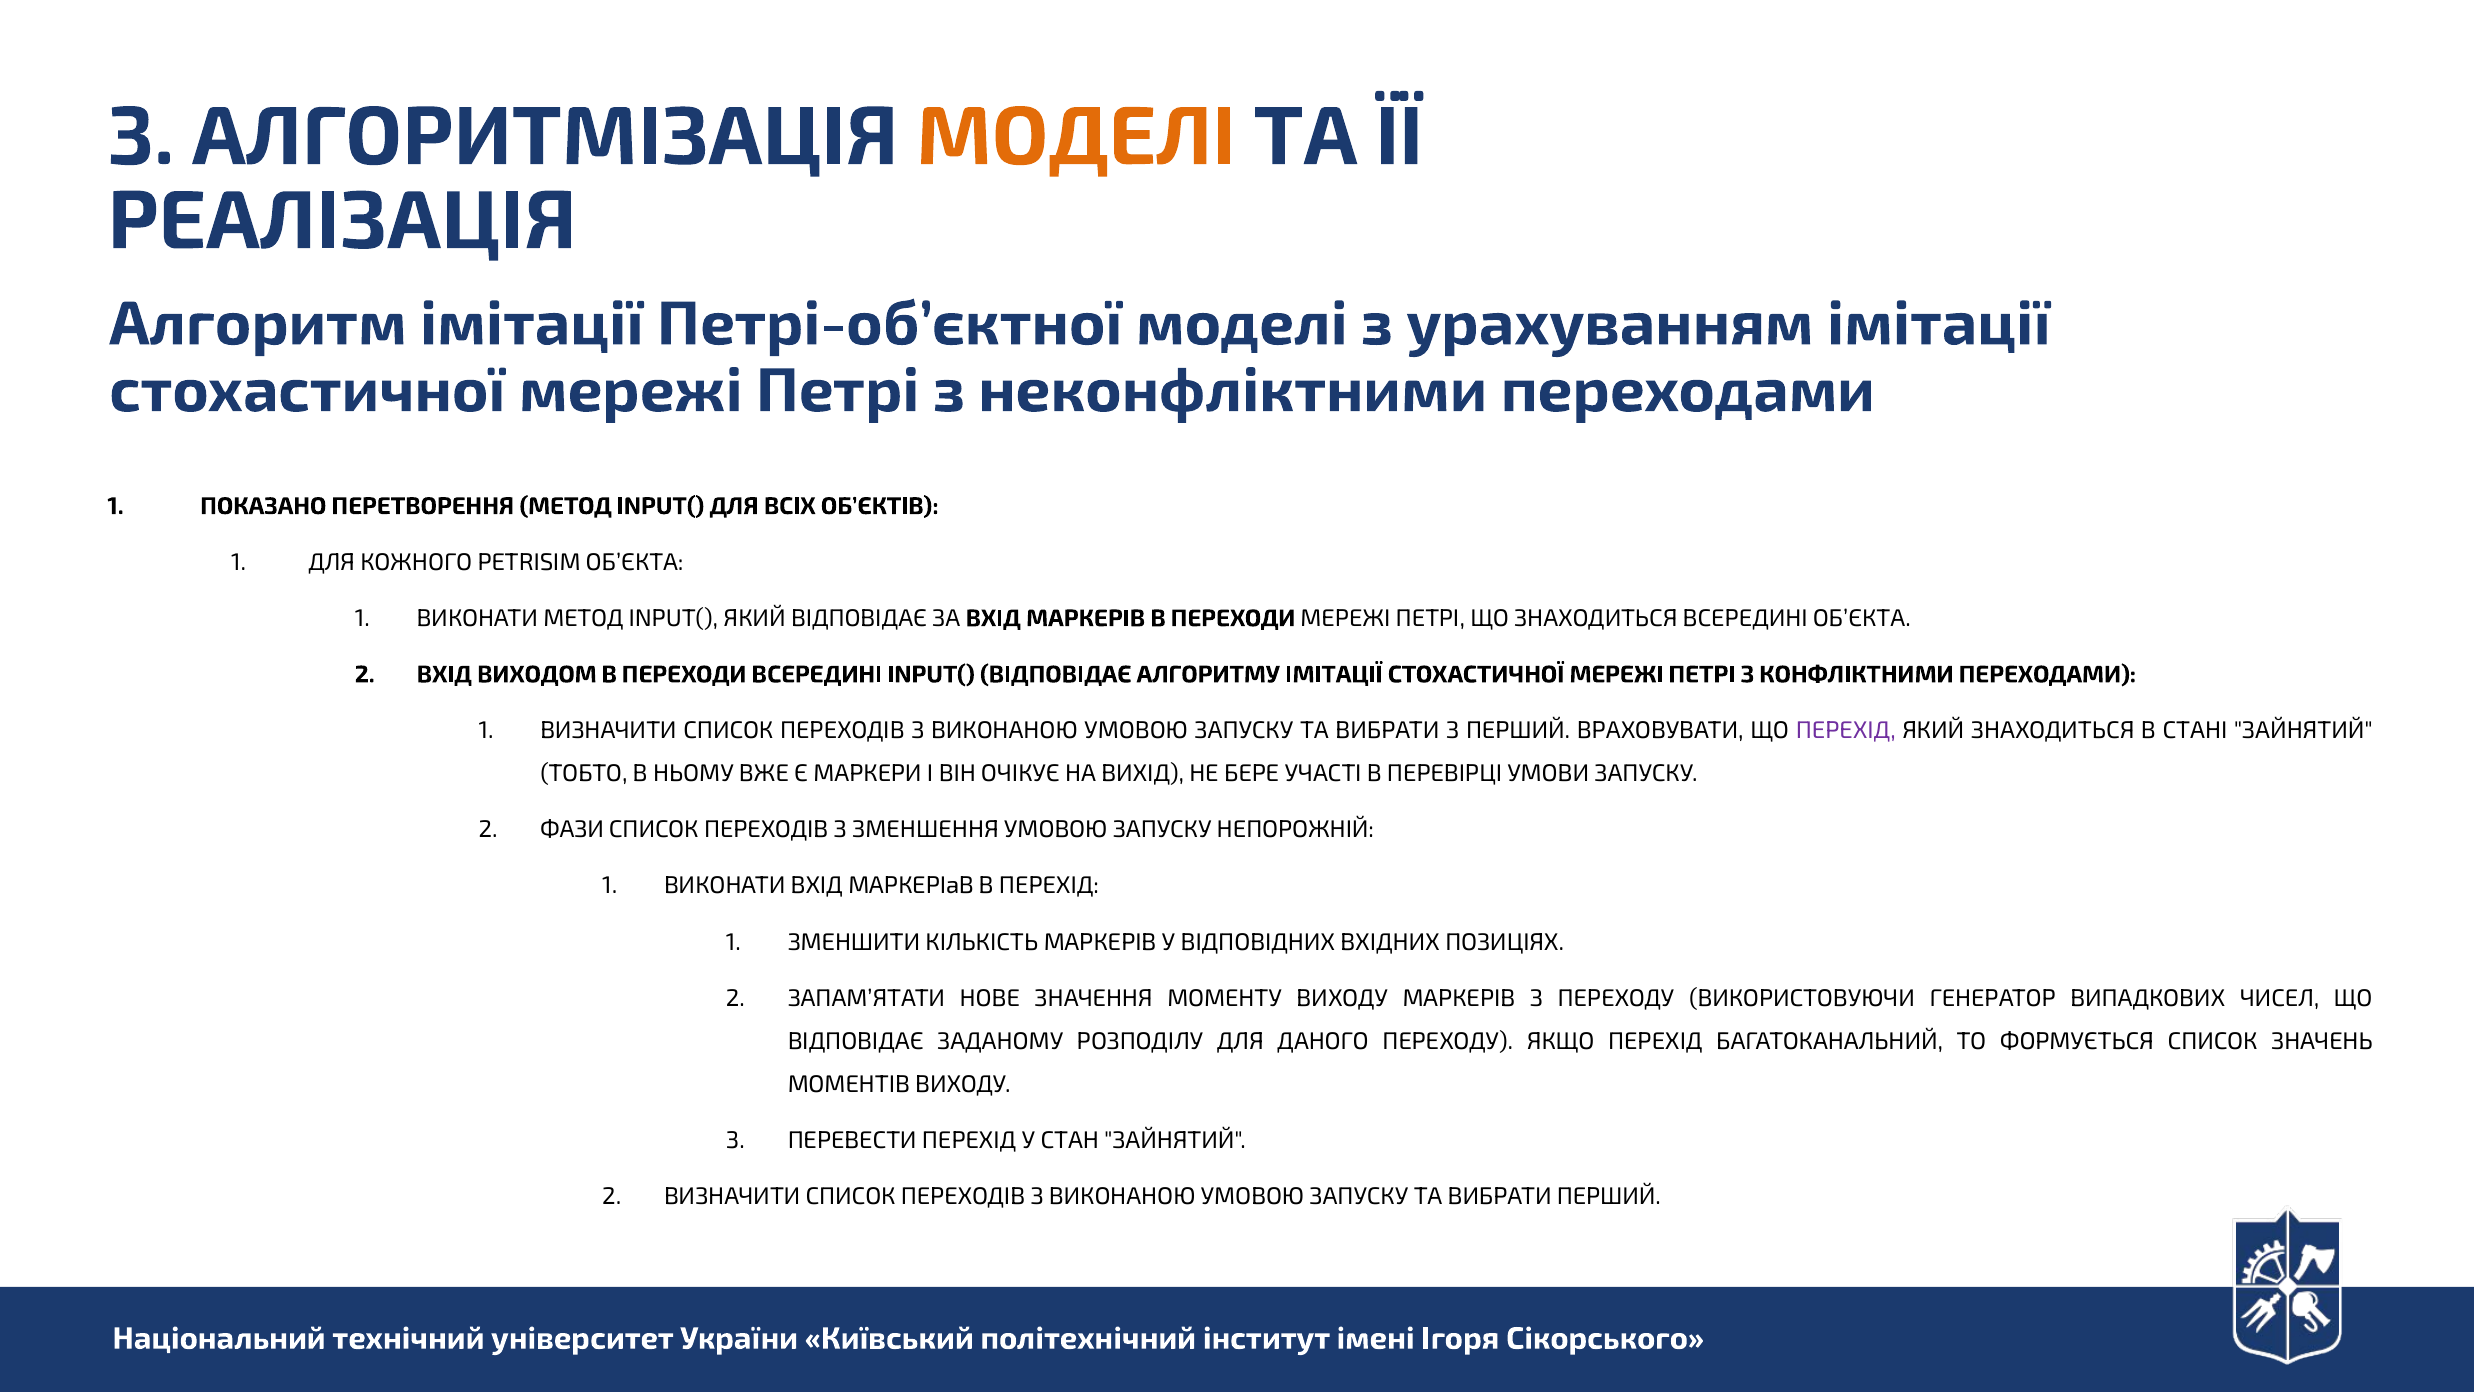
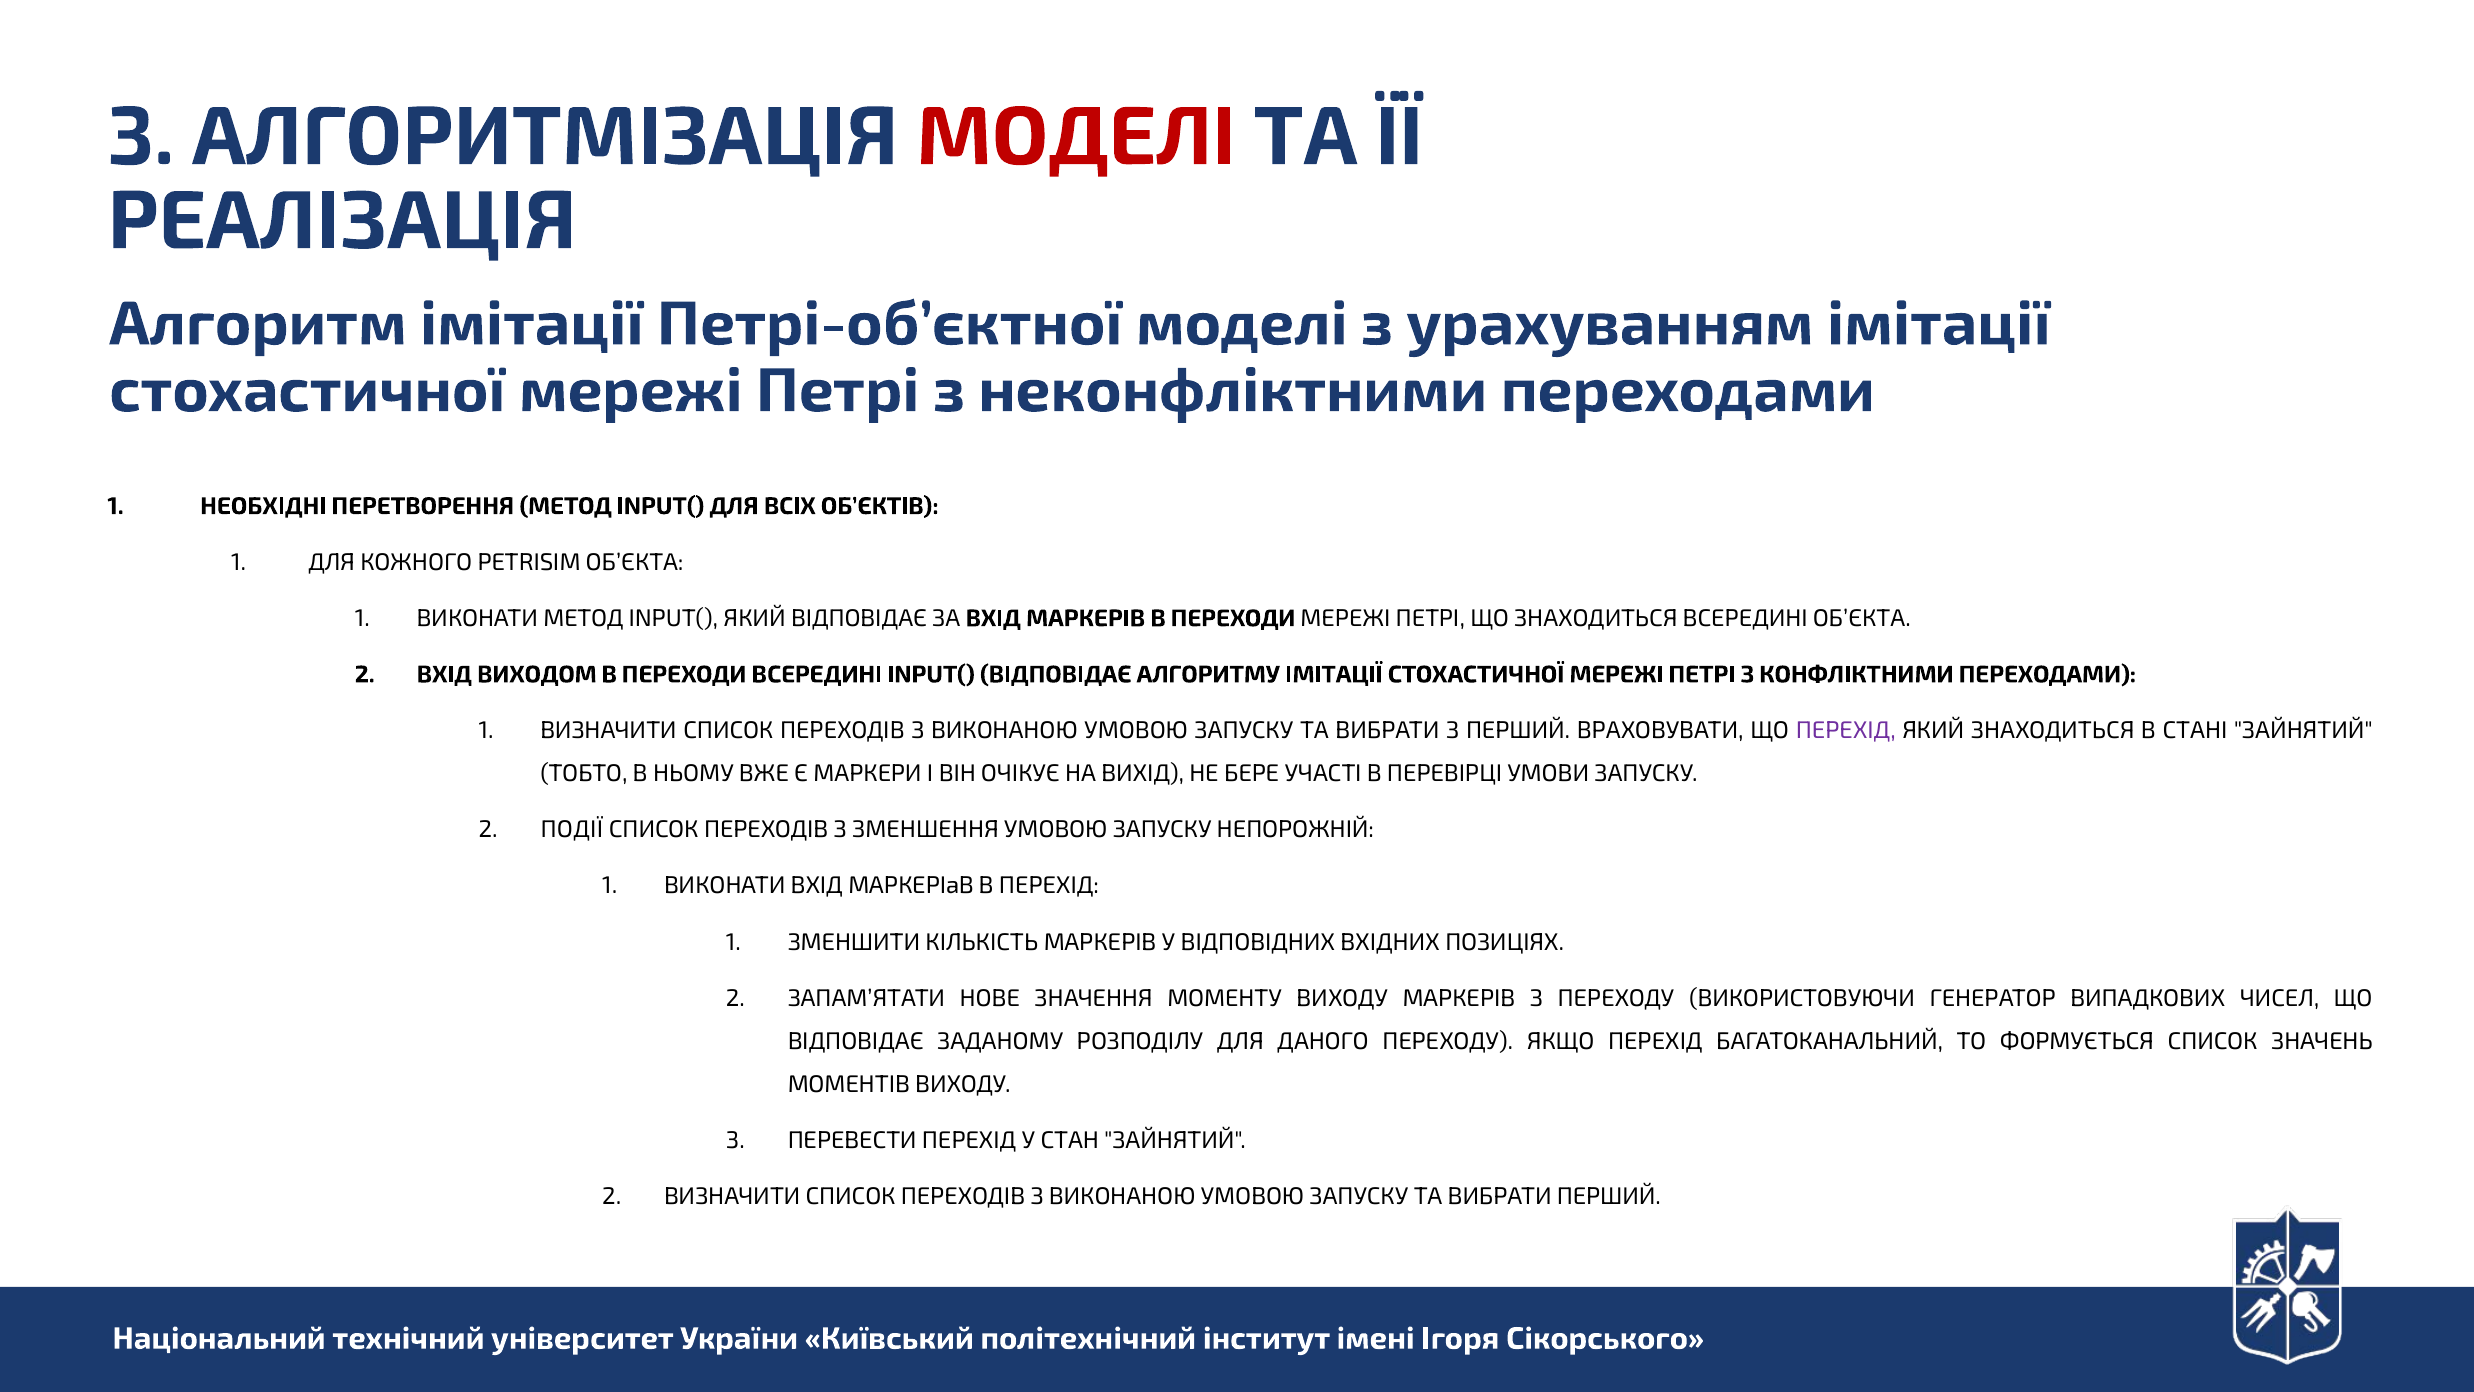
МОДЕЛІ at (1076, 137) colour: orange -> red
ПОКАЗАНО: ПОКАЗАНО -> НЕОБХІДНІ
ФАЗИ: ФАЗИ -> ПОДІЇ
